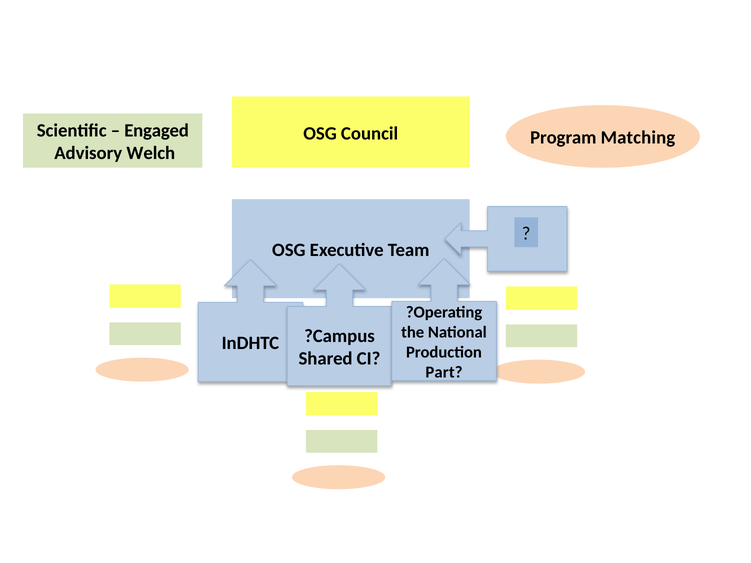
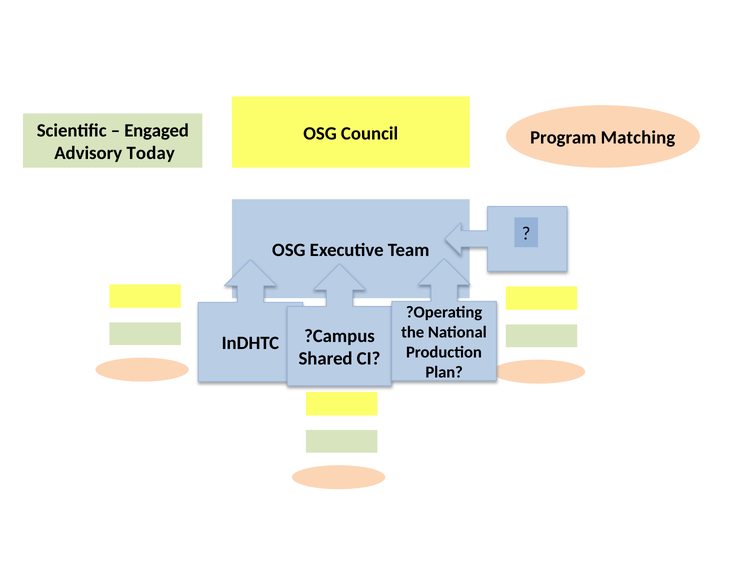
Welch: Welch -> Today
Part: Part -> Plan
